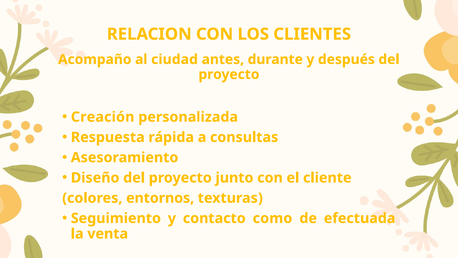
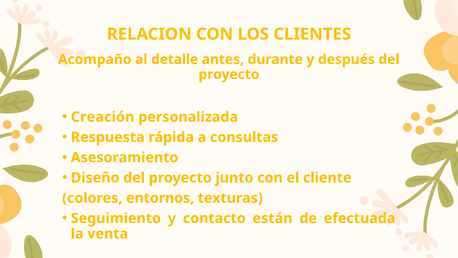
ciudad: ciudad -> detalle
como: como -> están
